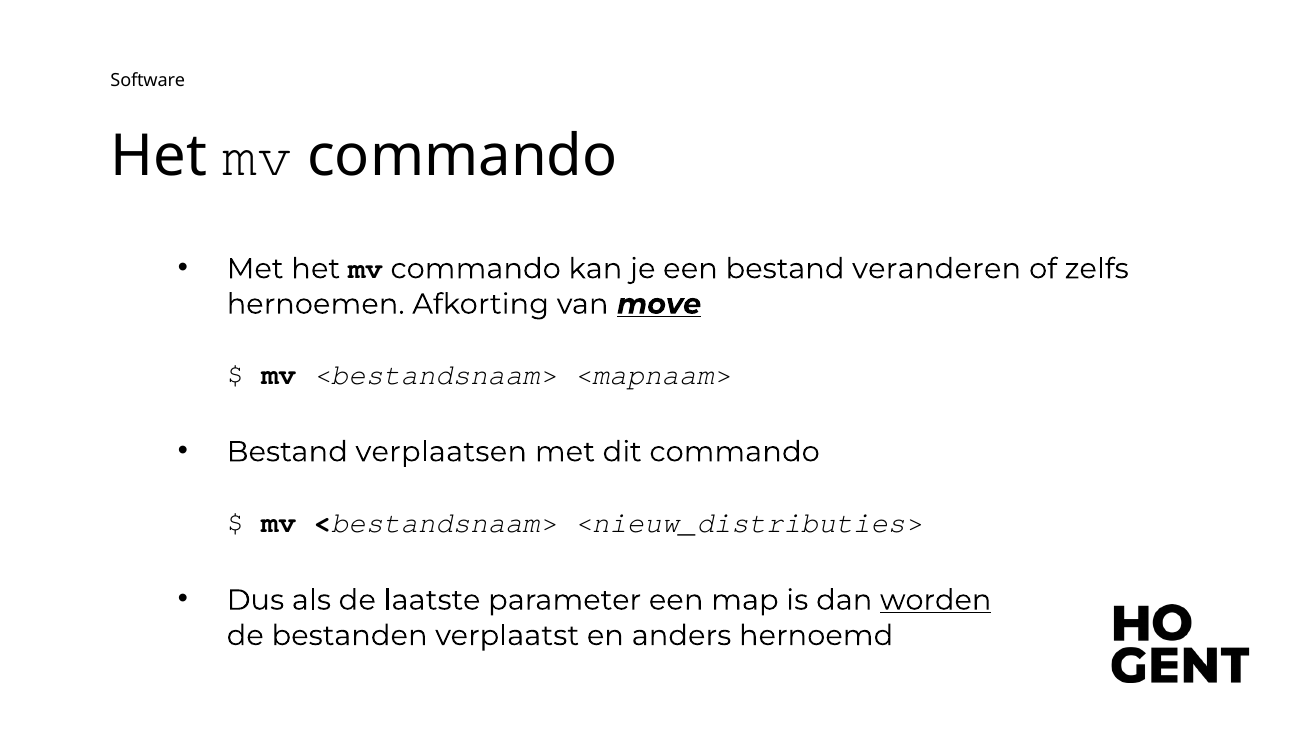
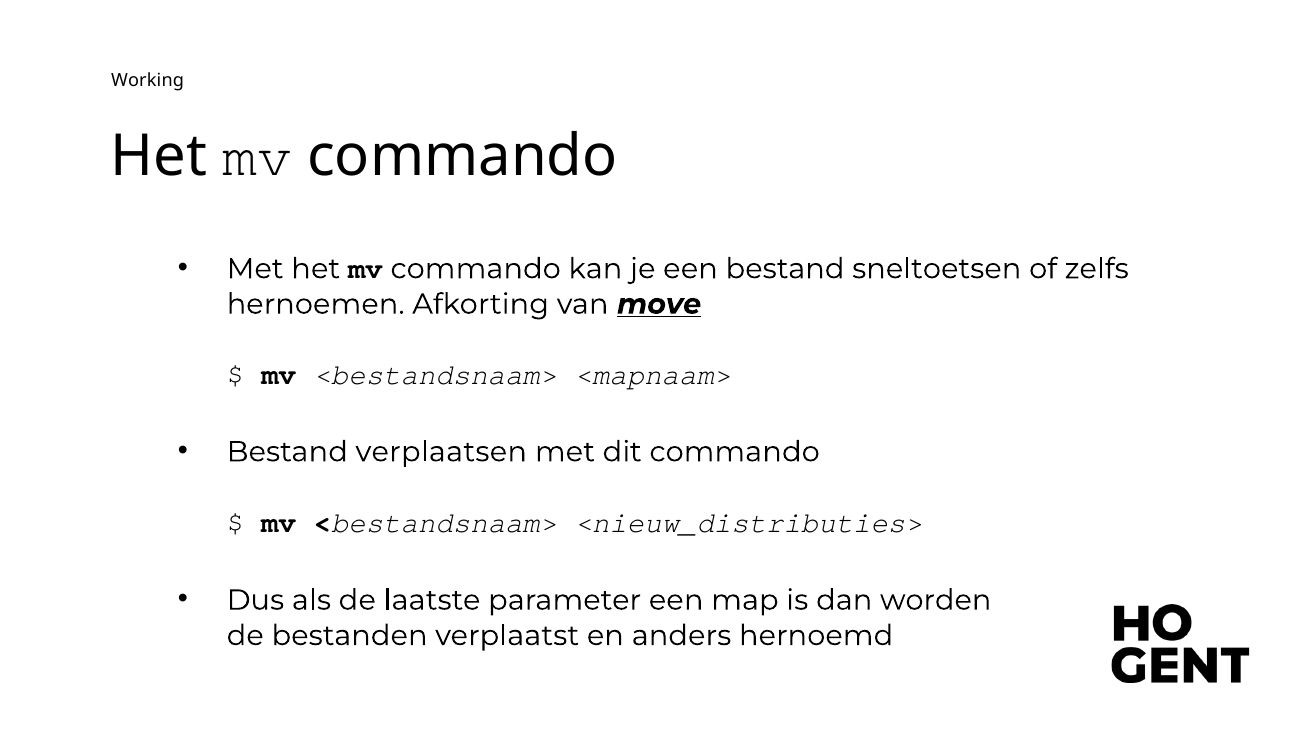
Software: Software -> Working
veranderen: veranderen -> sneltoetsen
worden underline: present -> none
